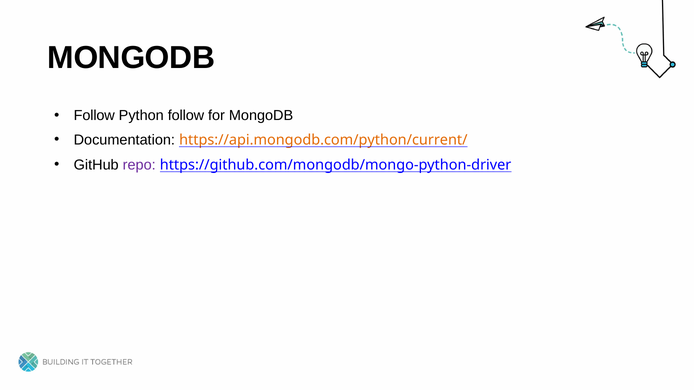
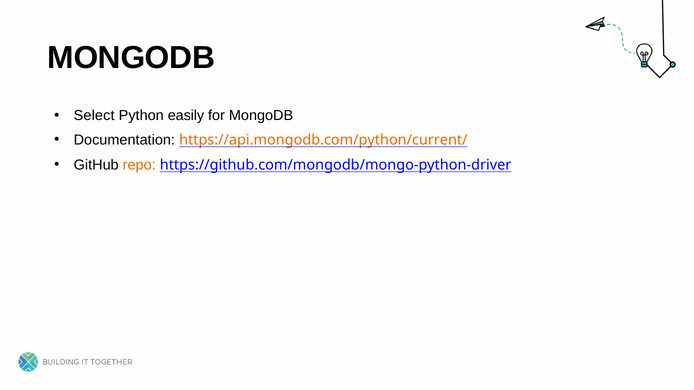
Follow at (94, 116): Follow -> Select
Python follow: follow -> easily
repo colour: purple -> orange
